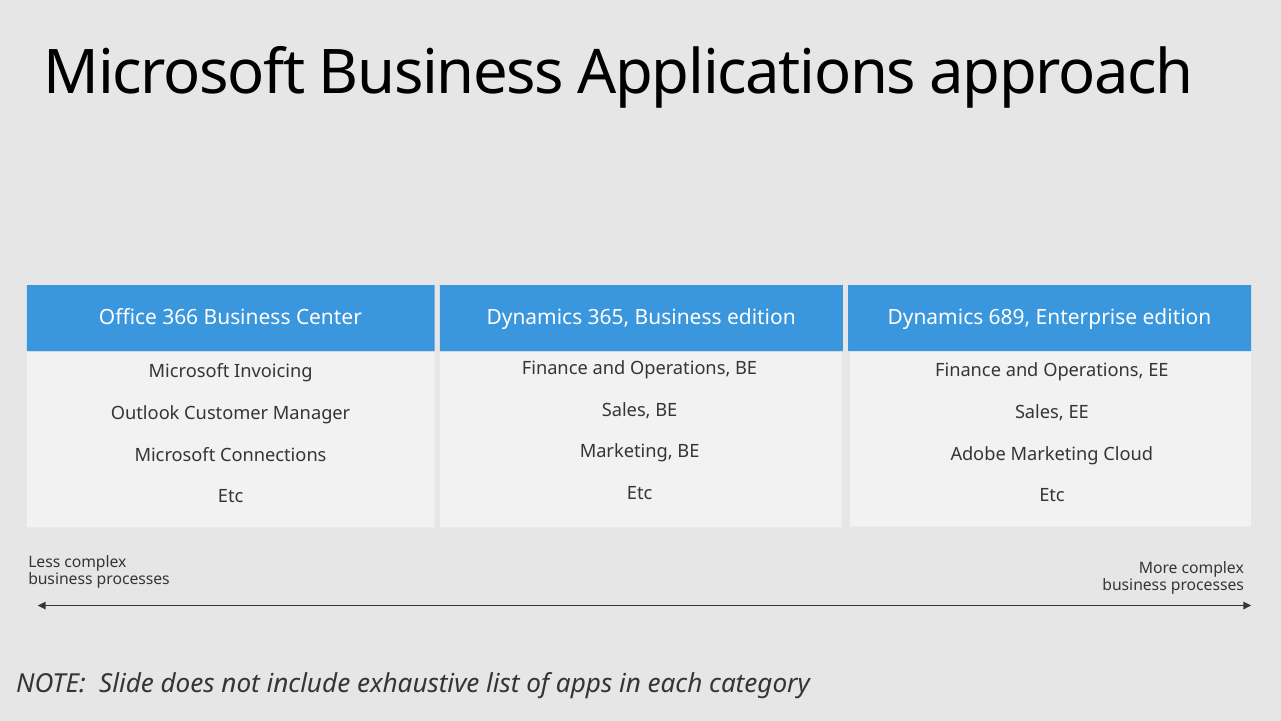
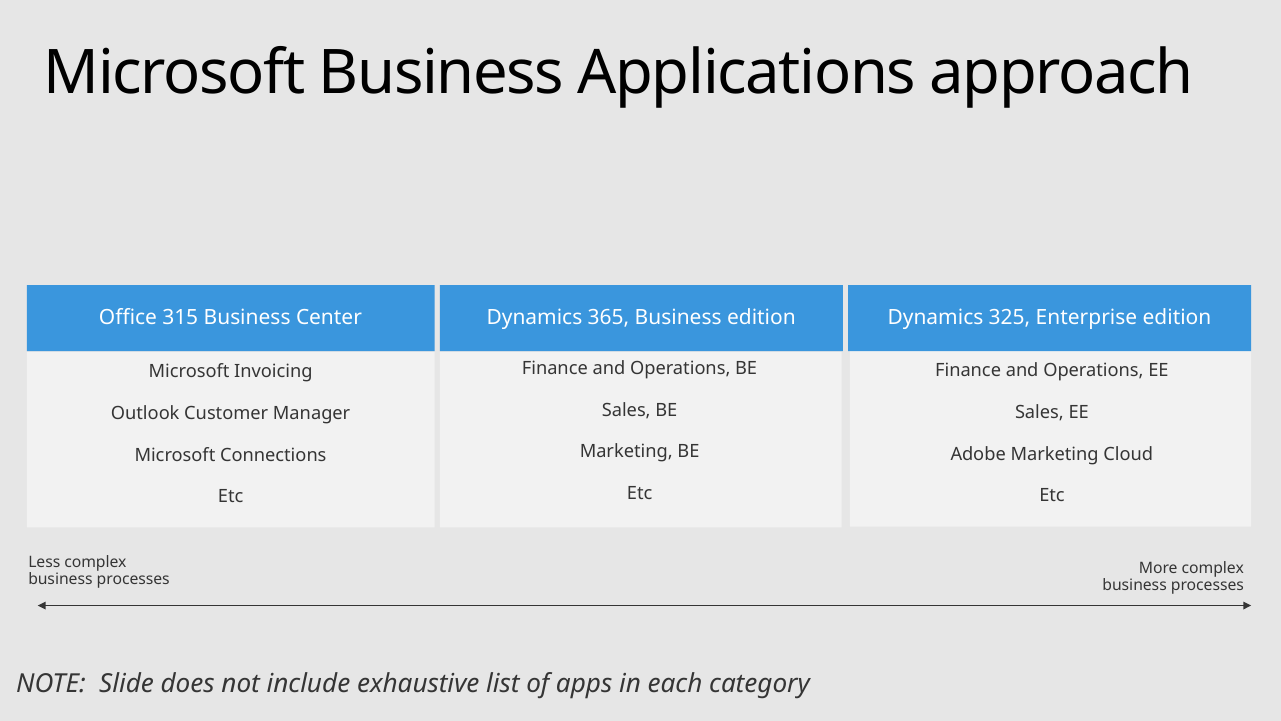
366: 366 -> 315
689: 689 -> 325
